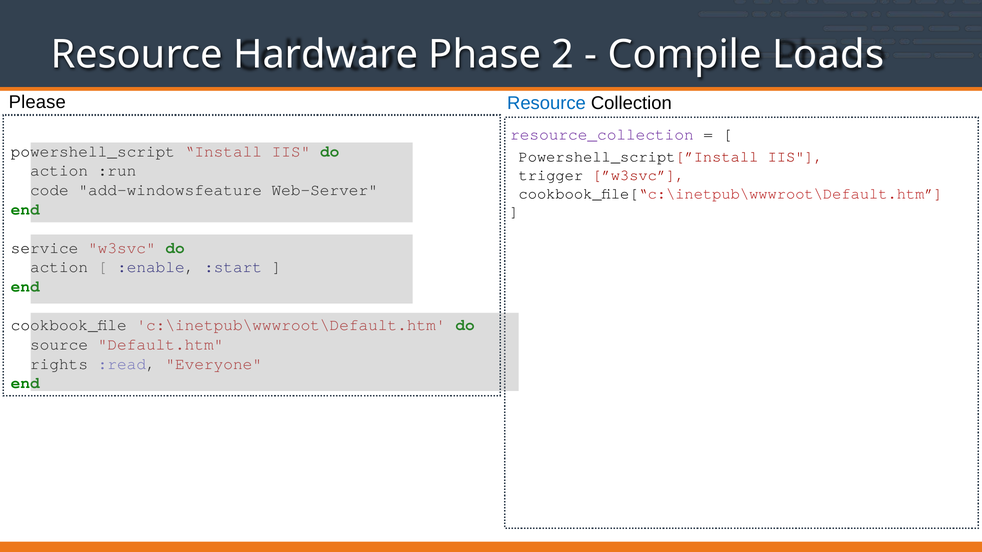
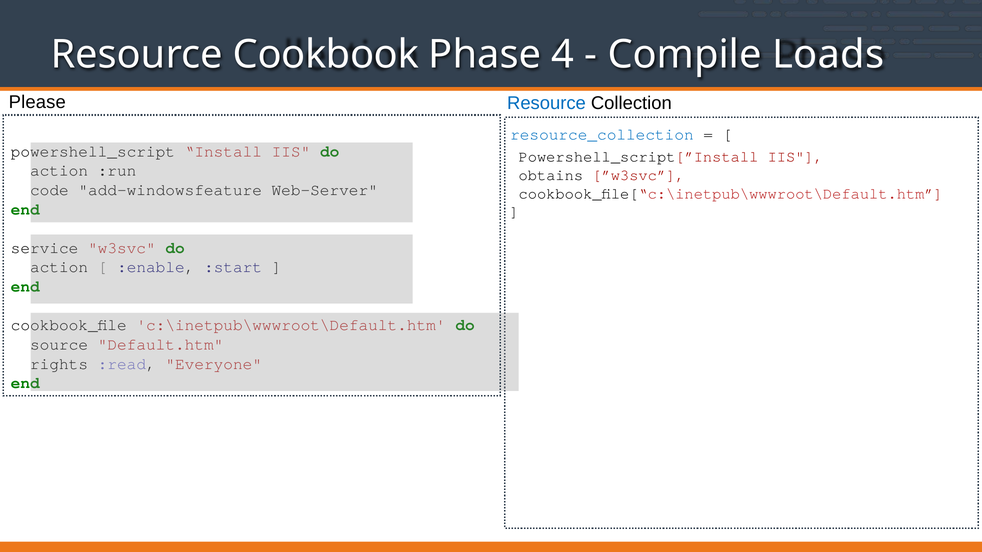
Hardware: Hardware -> Cookbook
2: 2 -> 4
resource_collection colour: purple -> blue
trigger: trigger -> obtains
